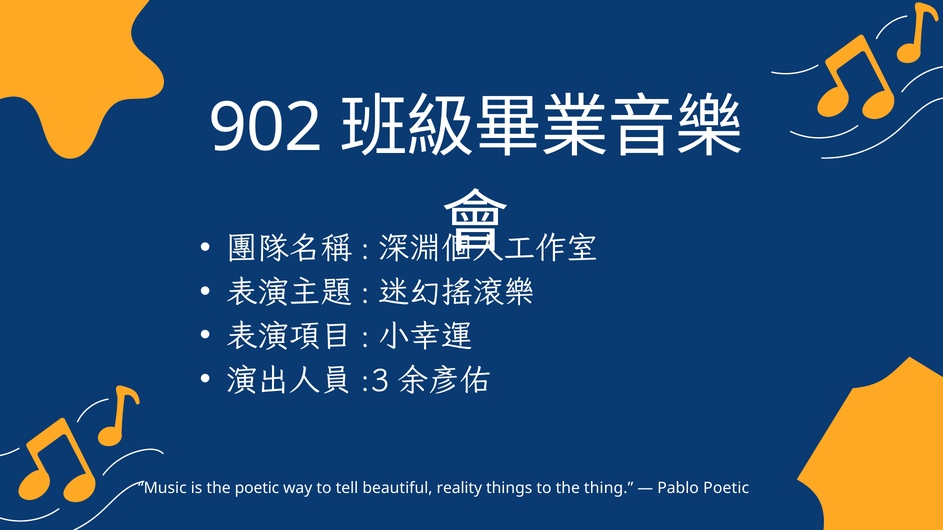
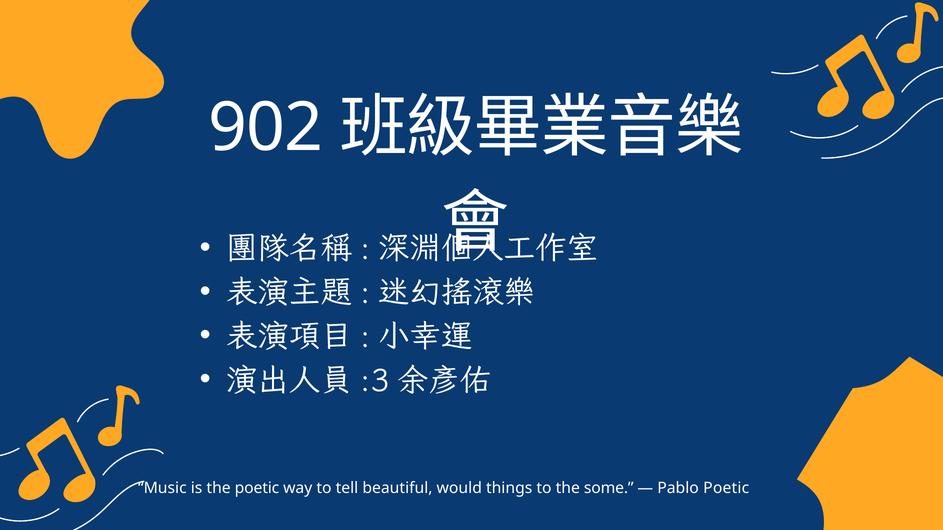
reality: reality -> would
thing: thing -> some
